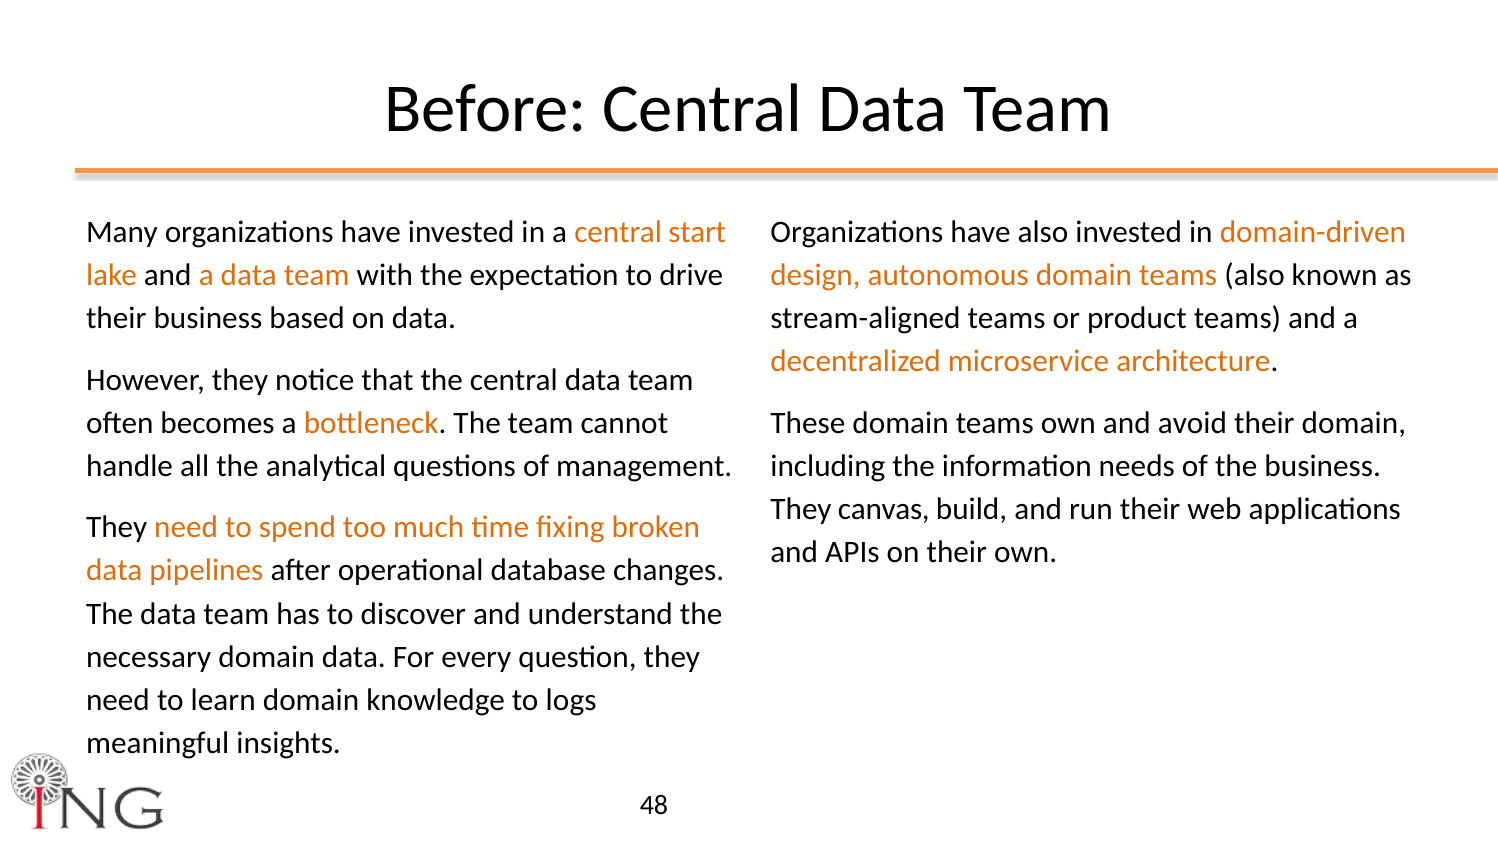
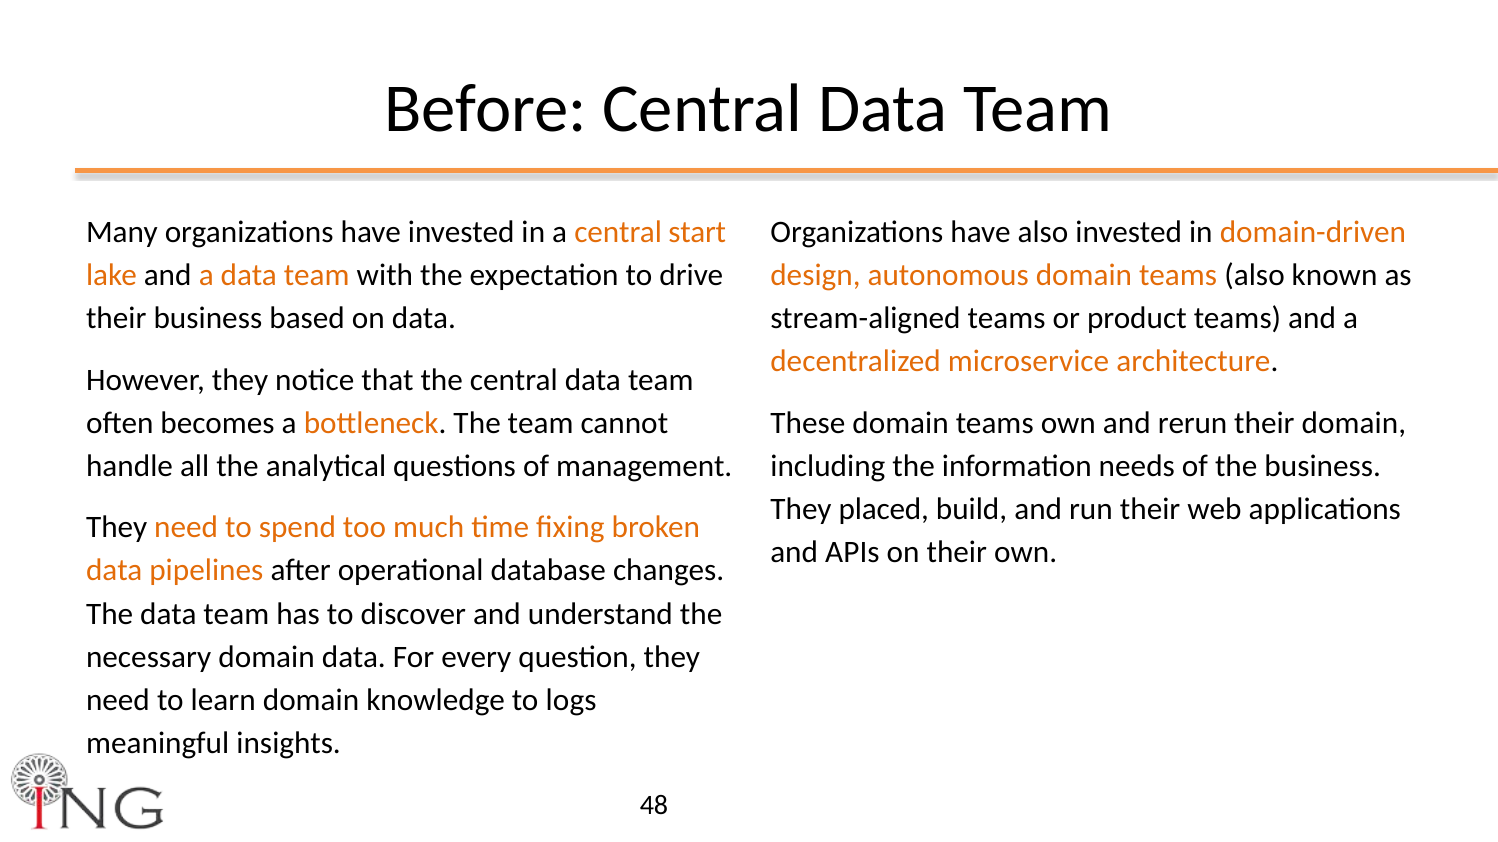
avoid: avoid -> rerun
canvas: canvas -> placed
